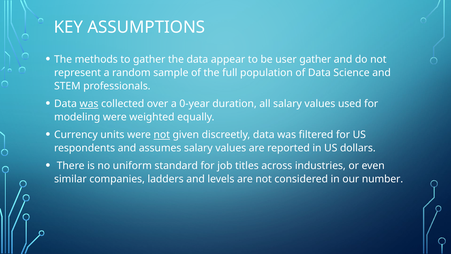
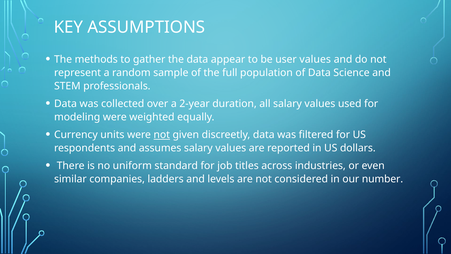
user gather: gather -> values
was at (89, 104) underline: present -> none
0-year: 0-year -> 2-year
